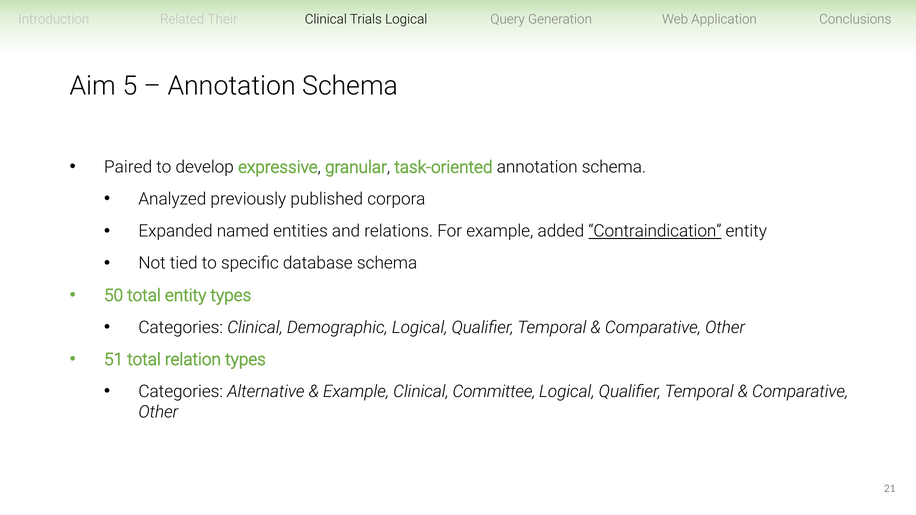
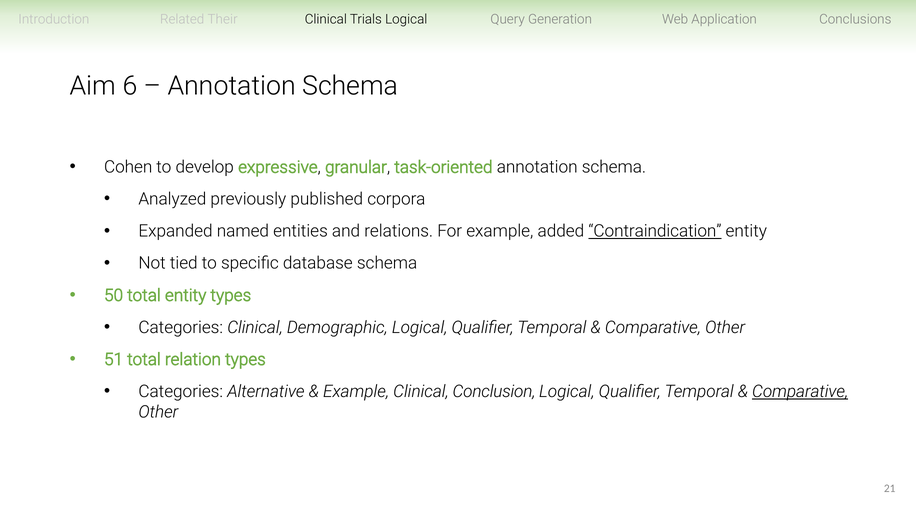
5: 5 -> 6
Paired: Paired -> Cohen
Committee: Committee -> Conclusion
Comparative at (800, 392) underline: none -> present
